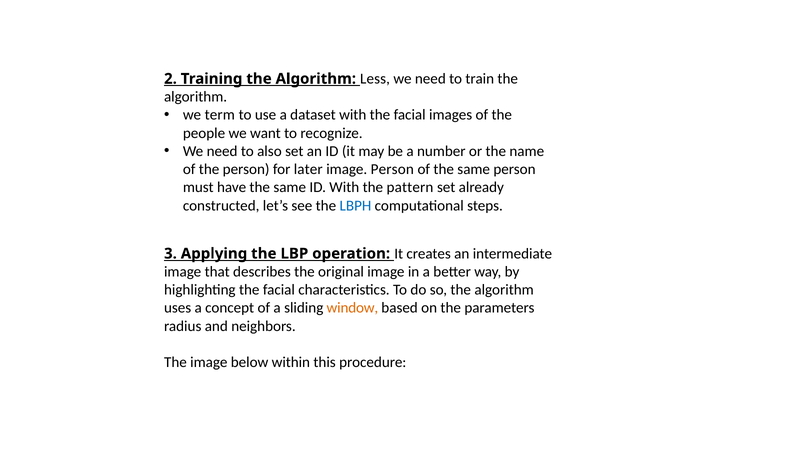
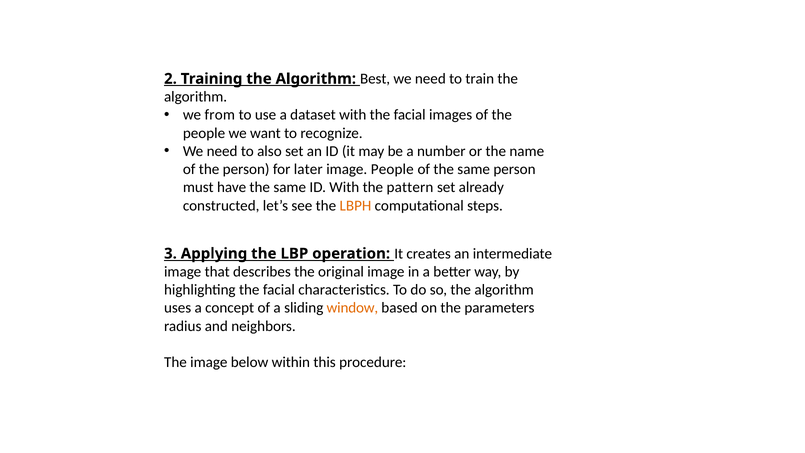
Less: Less -> Best
term: term -> from
image Person: Person -> People
LBPH colour: blue -> orange
